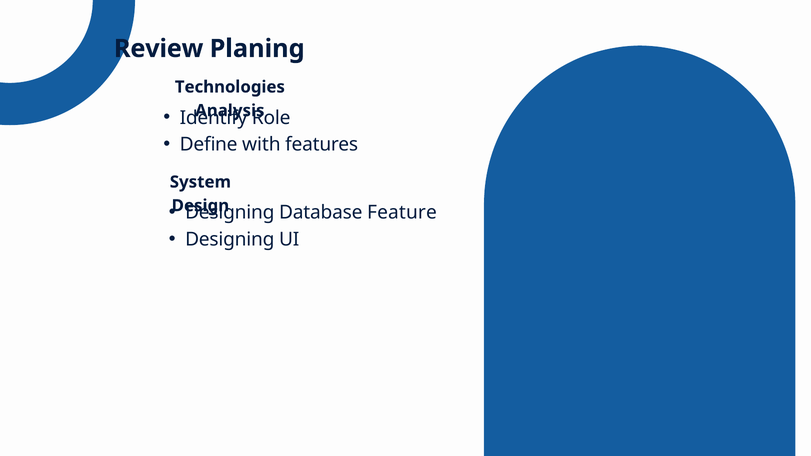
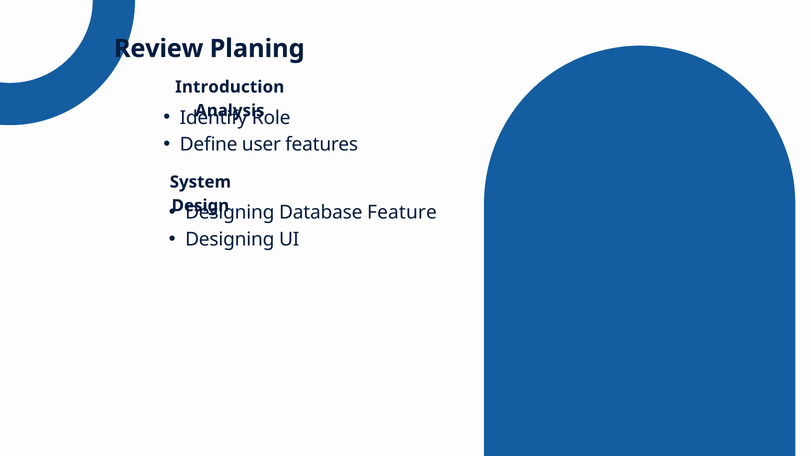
Technologies: Technologies -> Introduction
with: with -> user
